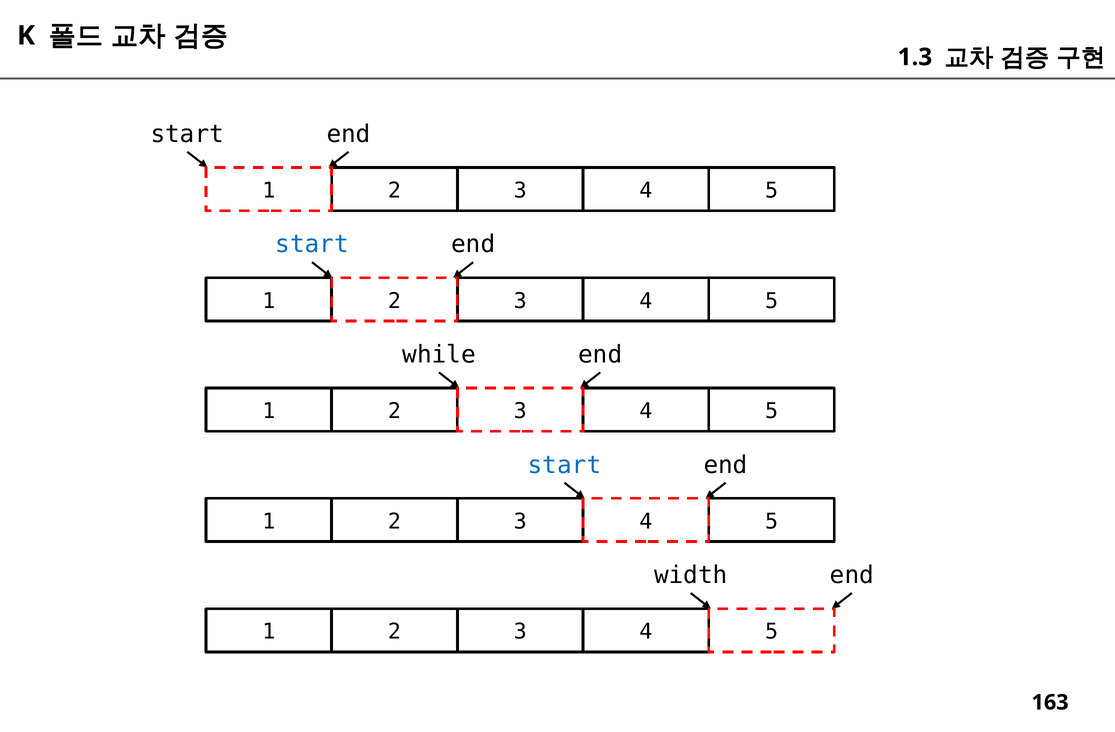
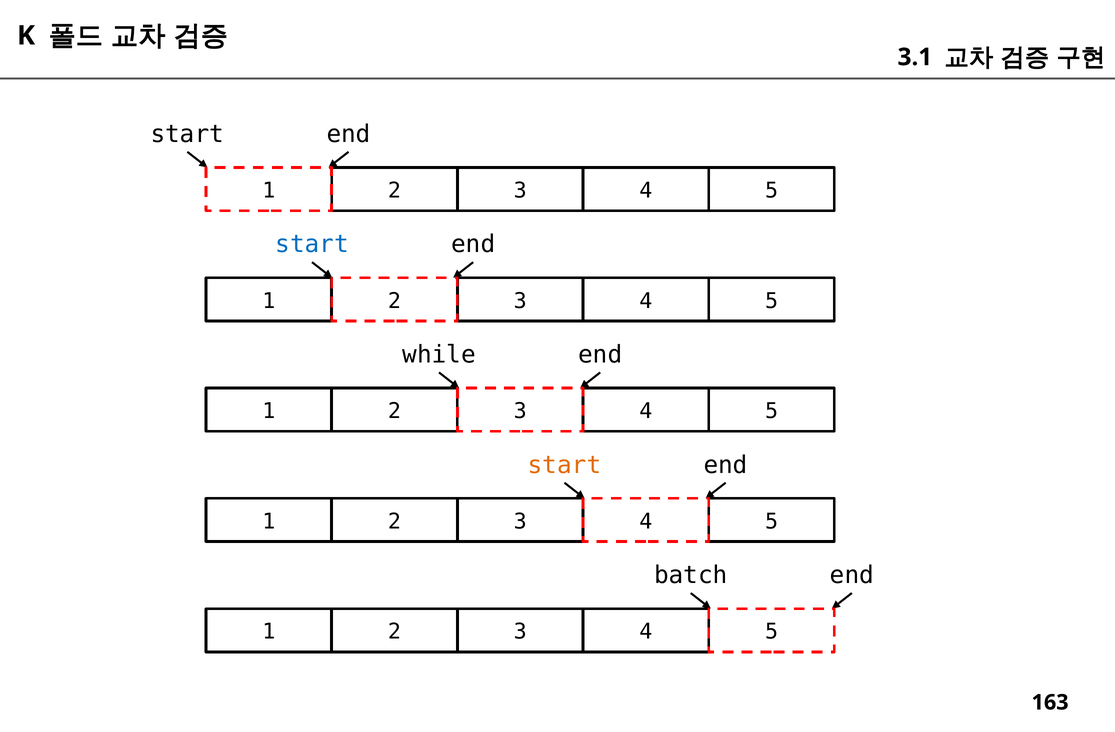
1.3: 1.3 -> 3.1
start at (565, 465) colour: blue -> orange
width: width -> batch
